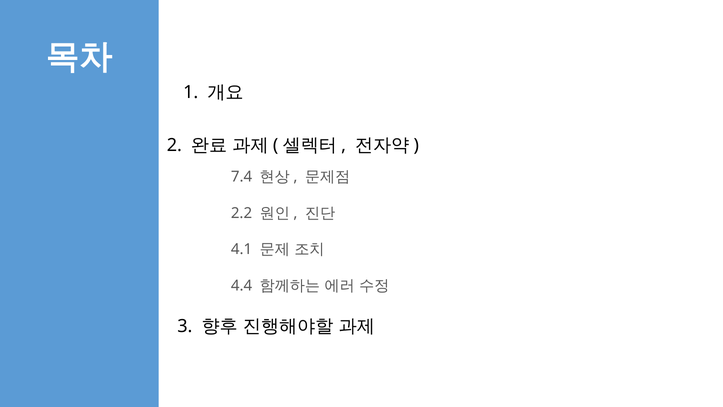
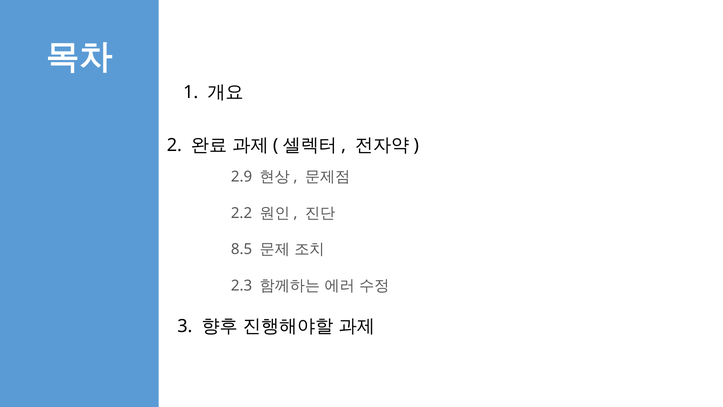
7.4: 7.4 -> 2.9
4.1: 4.1 -> 8.5
4.4: 4.4 -> 2.3
